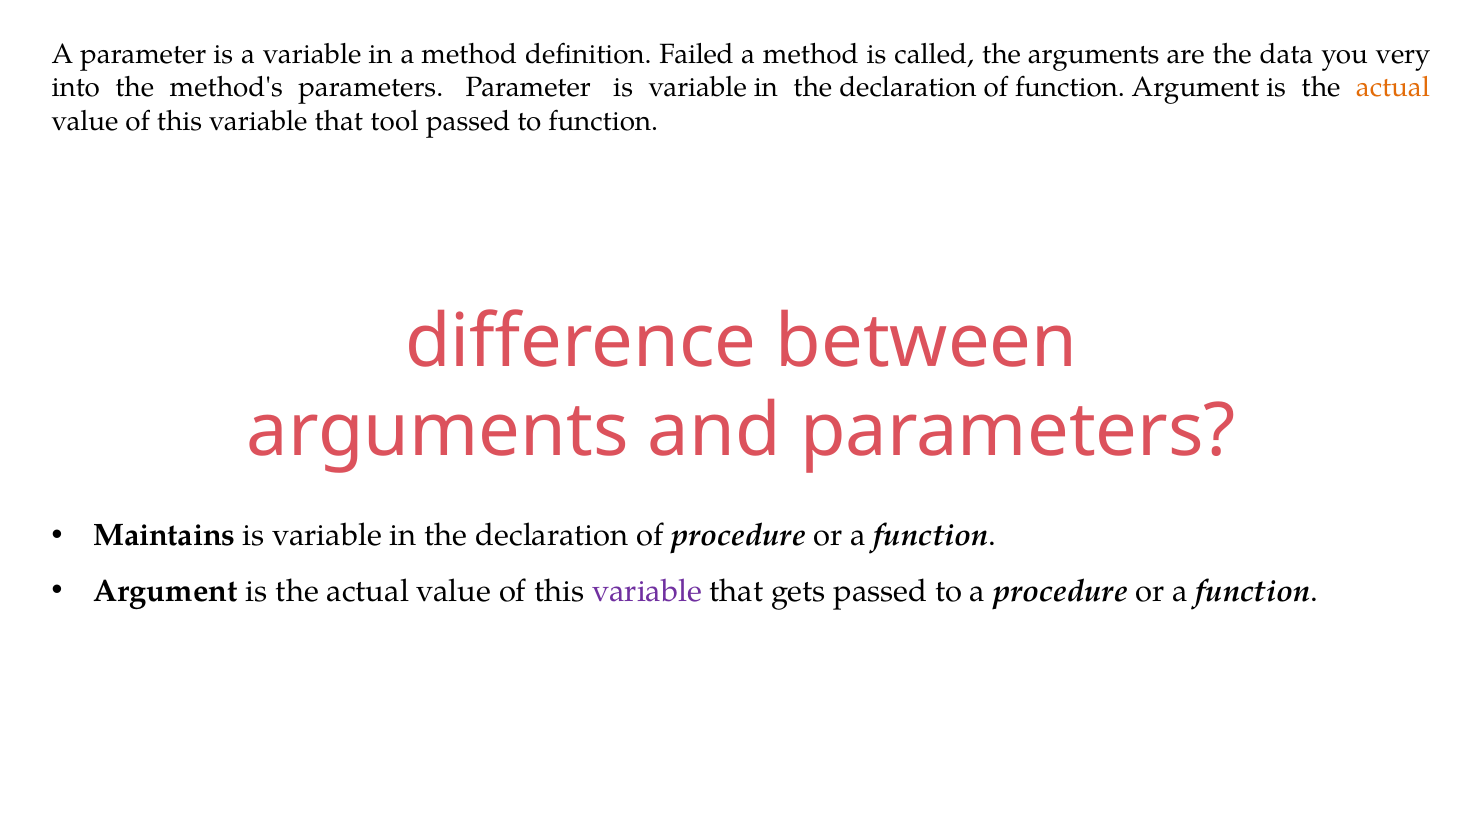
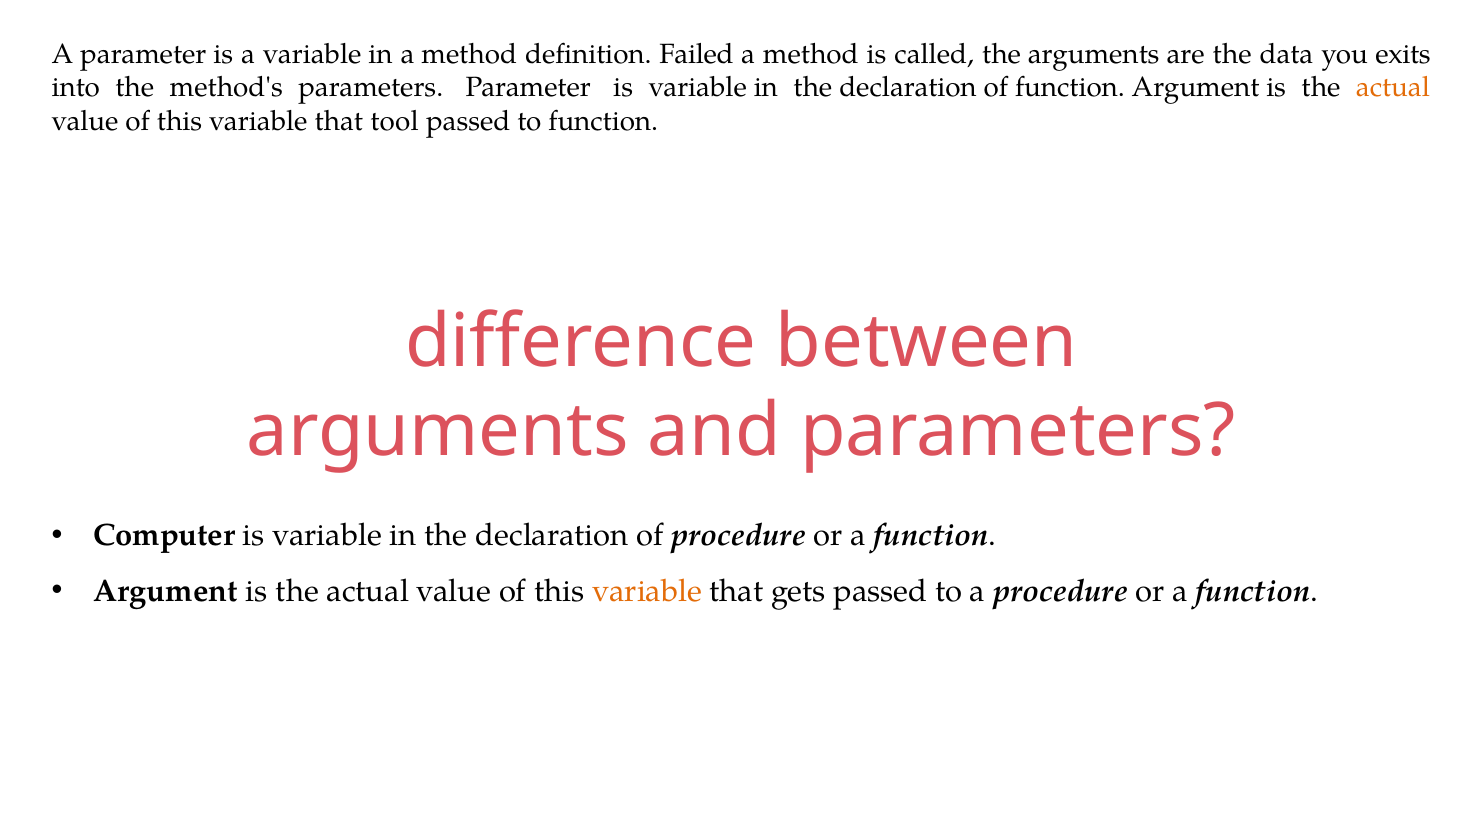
very: very -> exits
Maintains: Maintains -> Computer
variable at (647, 592) colour: purple -> orange
